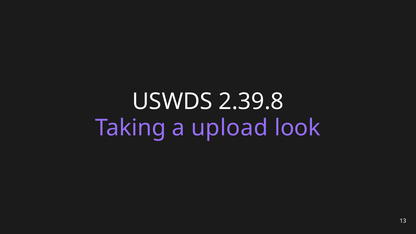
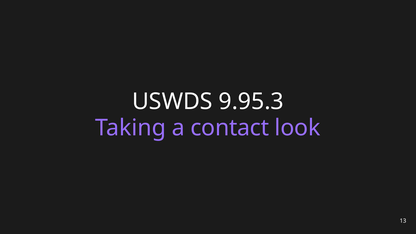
2.39.8: 2.39.8 -> 9.95.3
upload: upload -> contact
